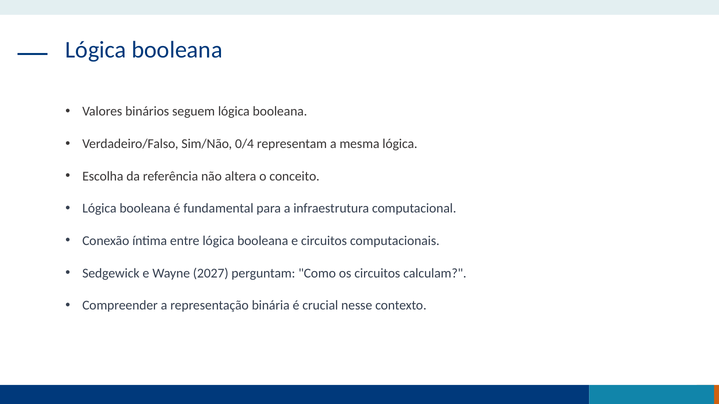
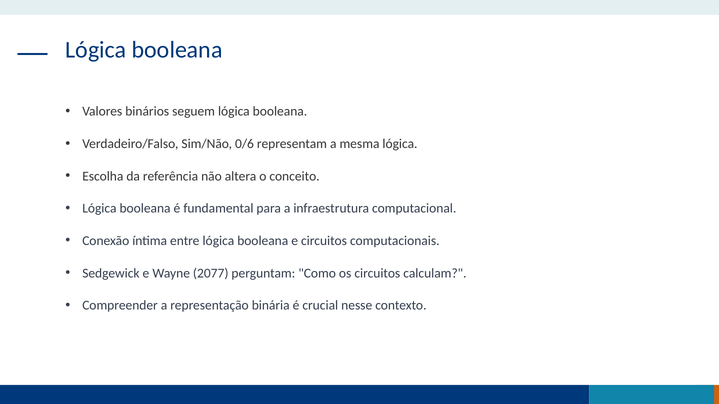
0/4: 0/4 -> 0/6
2027: 2027 -> 2077
